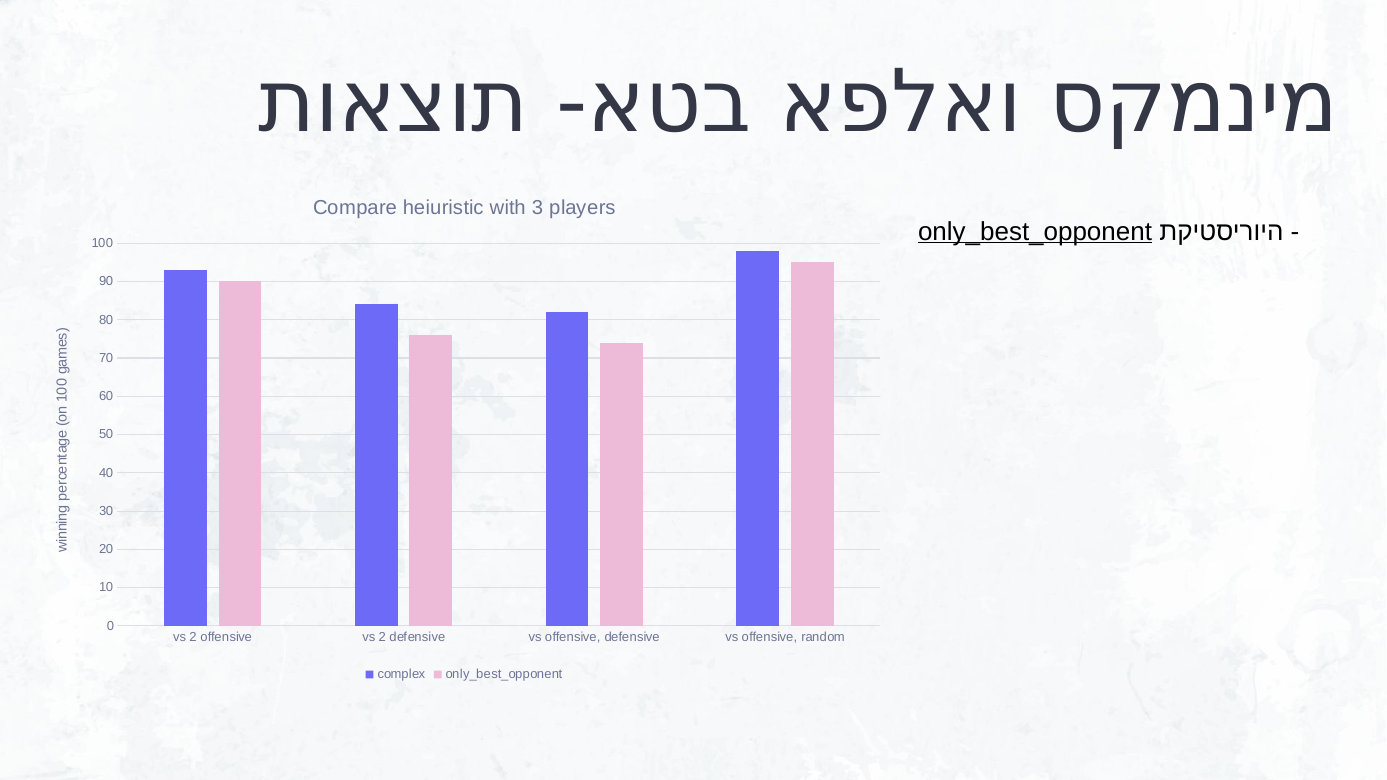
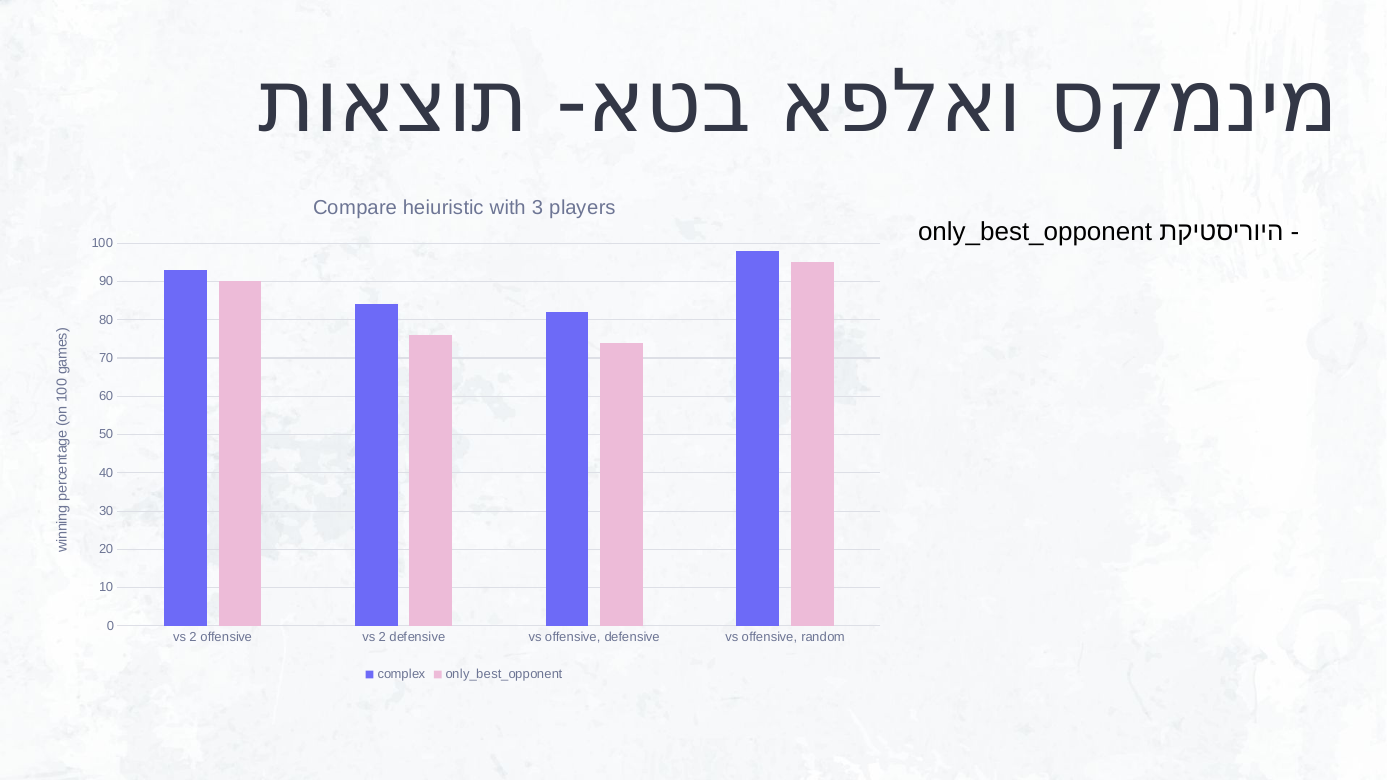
only_best_opponent at (1035, 232) underline: present -> none
